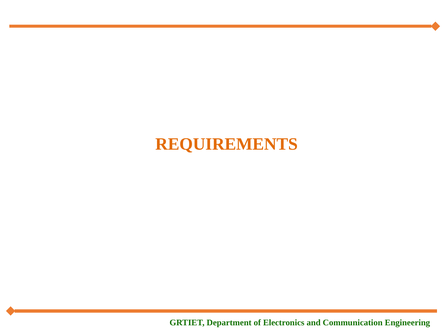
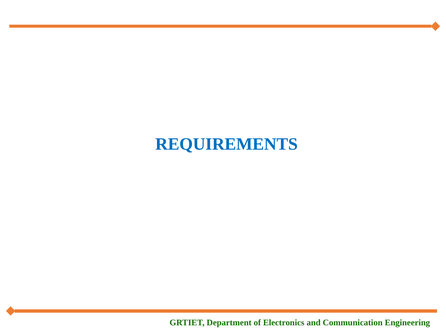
REQUIREMENTS colour: orange -> blue
